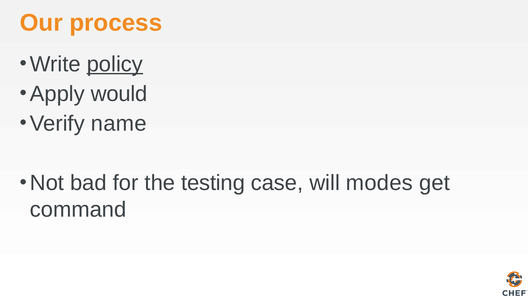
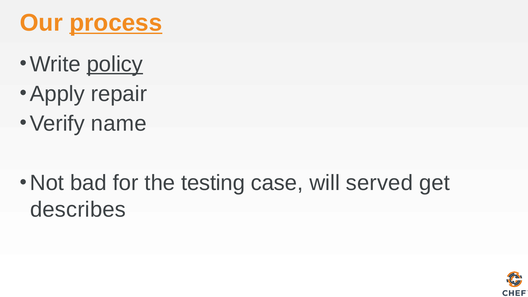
process underline: none -> present
would: would -> repair
modes: modes -> served
command: command -> describes
